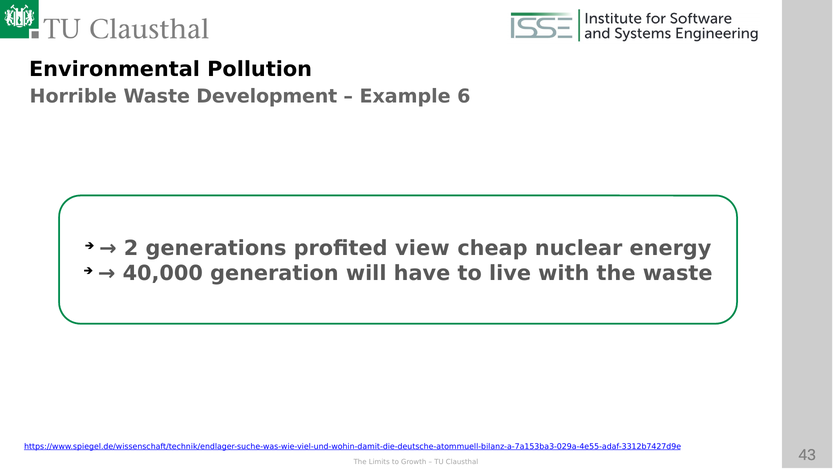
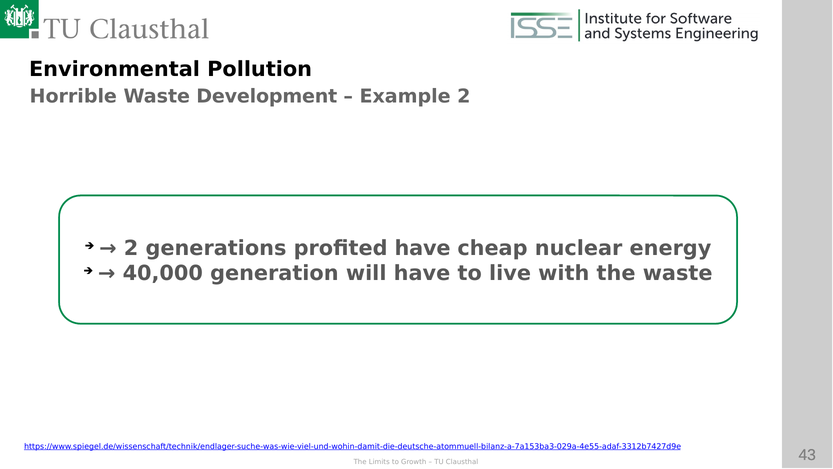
Example 6: 6 -> 2
profited view: view -> have
